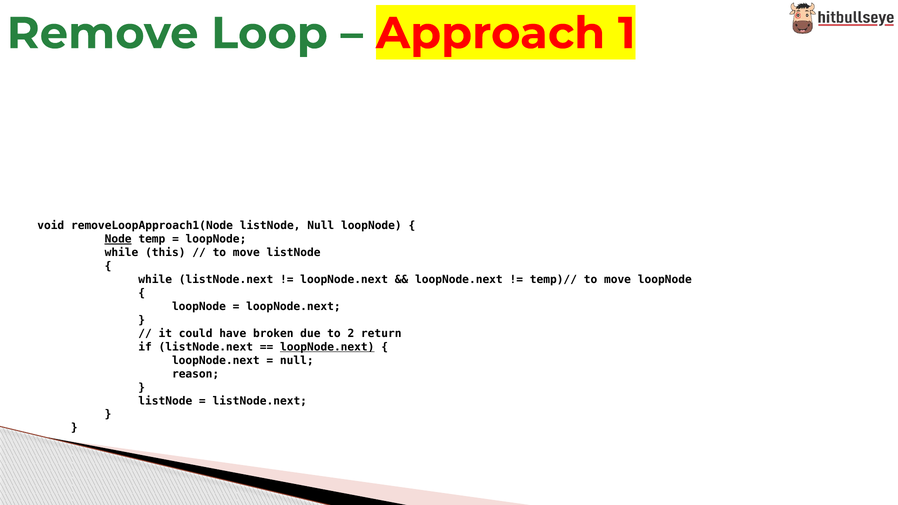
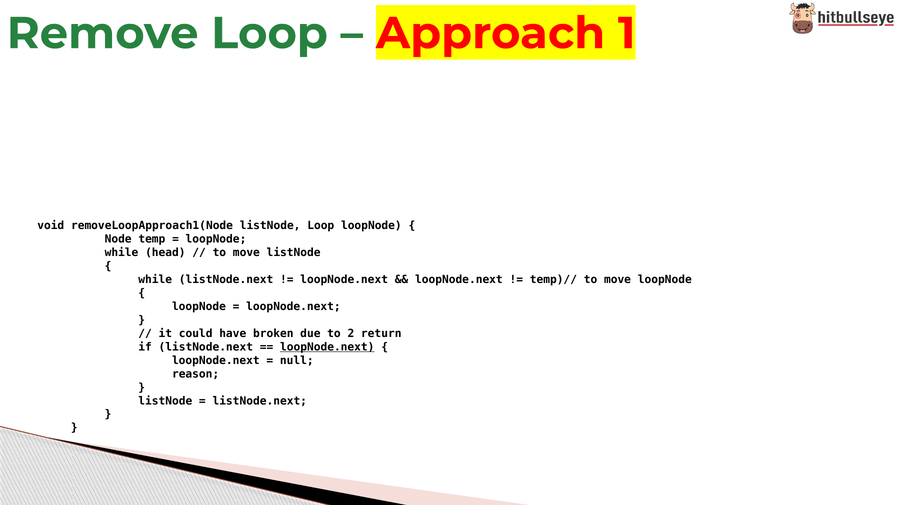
listNode Null: Null -> Loop
Node underline: present -> none
this: this -> head
